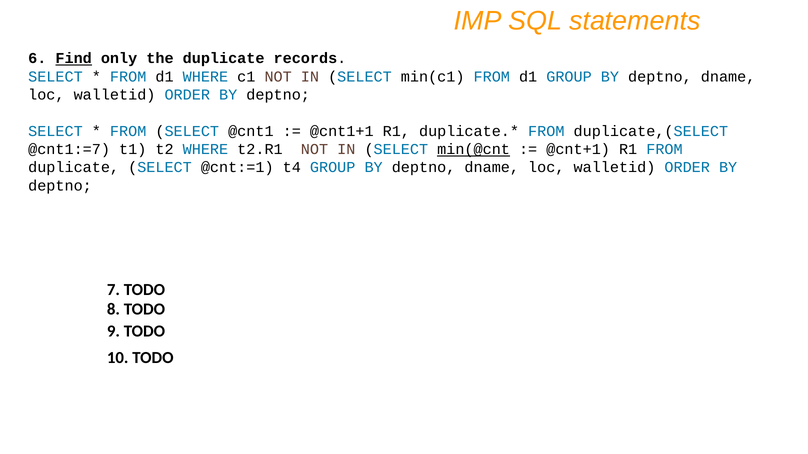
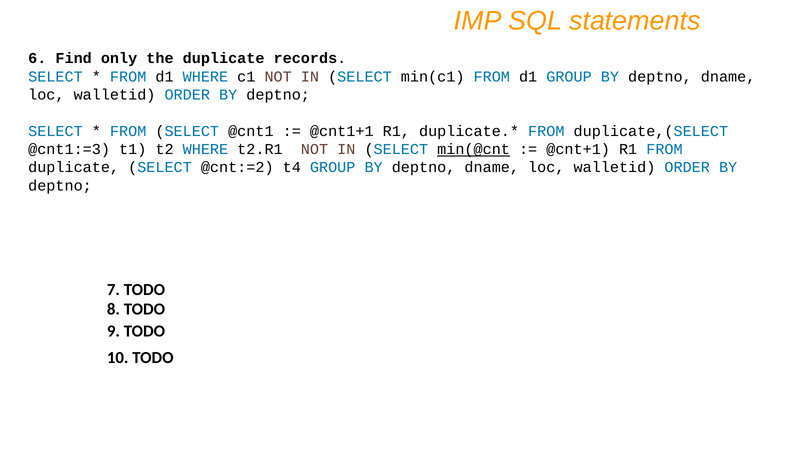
Find underline: present -> none
@cnt1:=7: @cnt1:=7 -> @cnt1:=3
@cnt:=1: @cnt:=1 -> @cnt:=2
